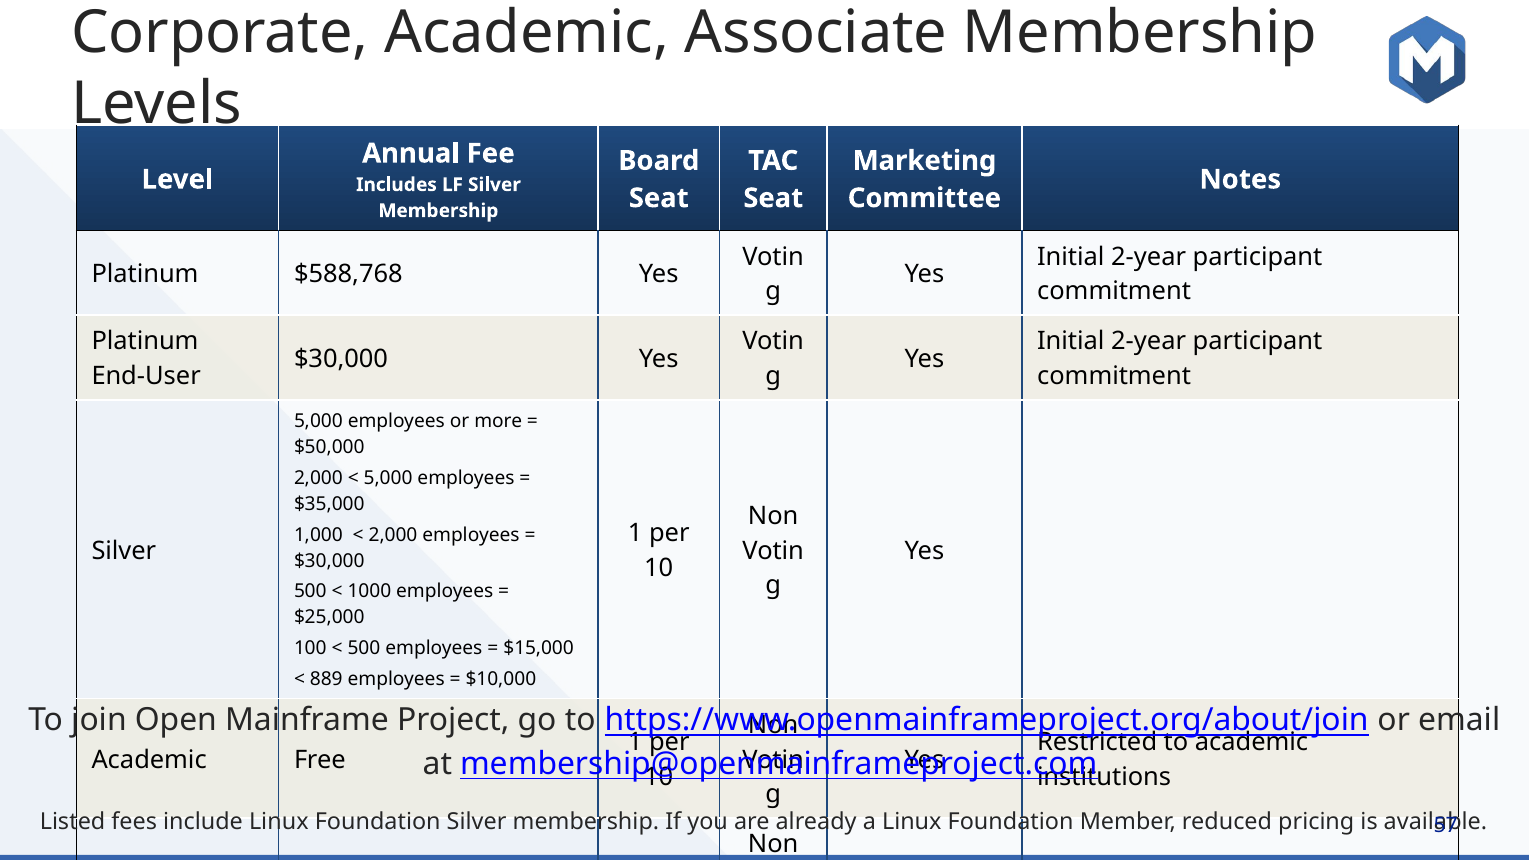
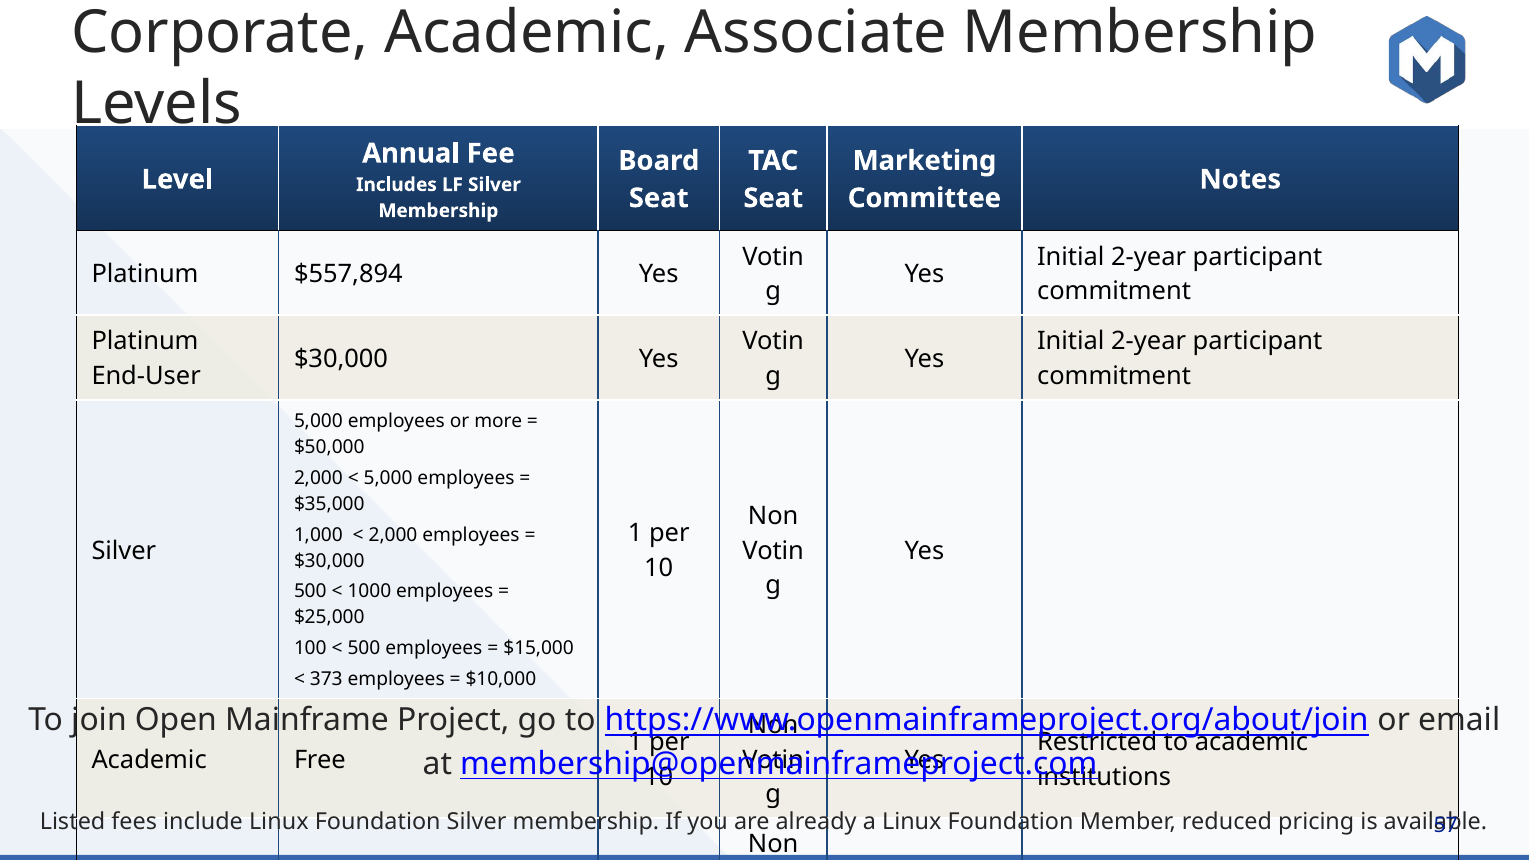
$588,768: $588,768 -> $557,894
889: 889 -> 373
